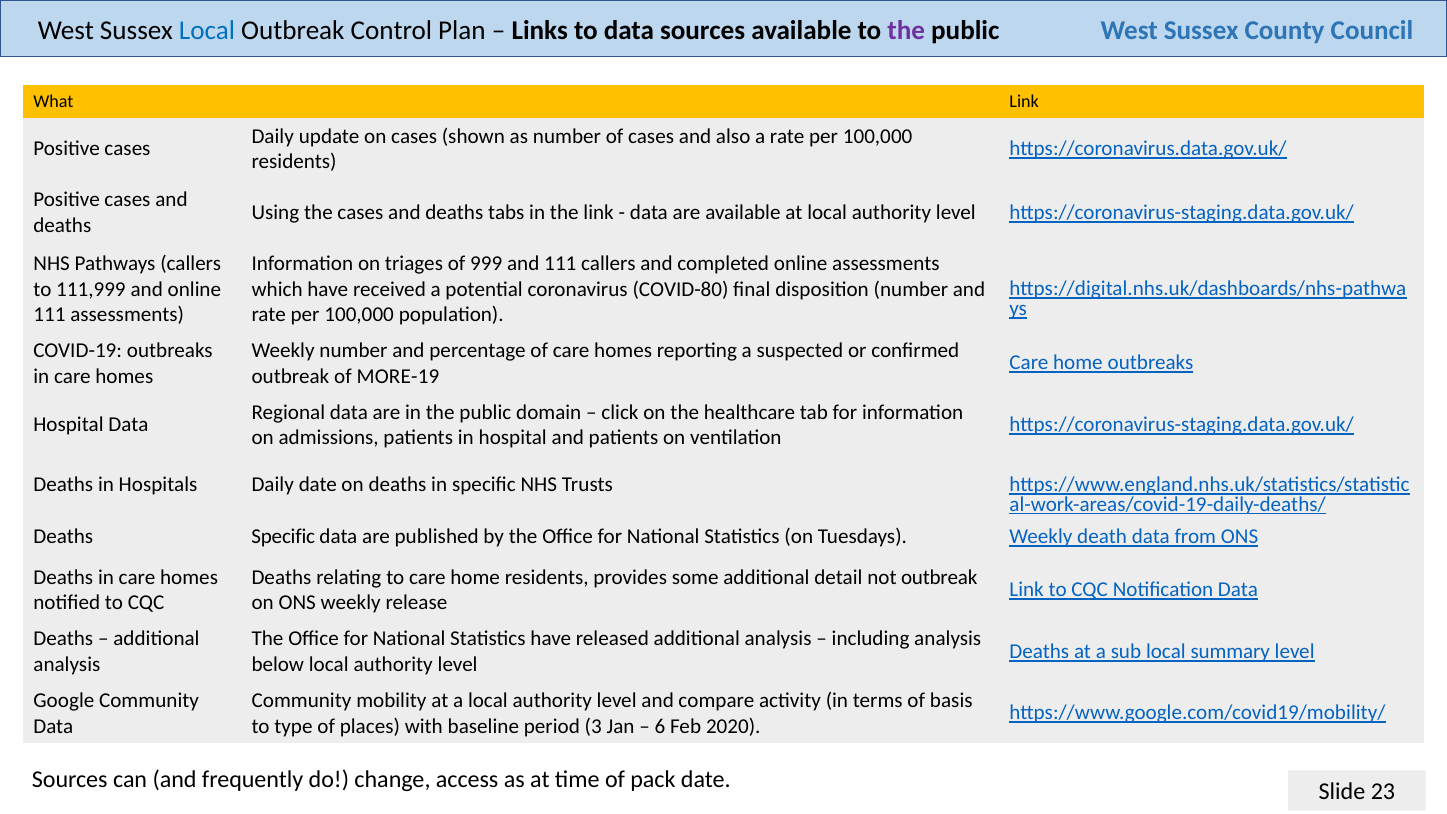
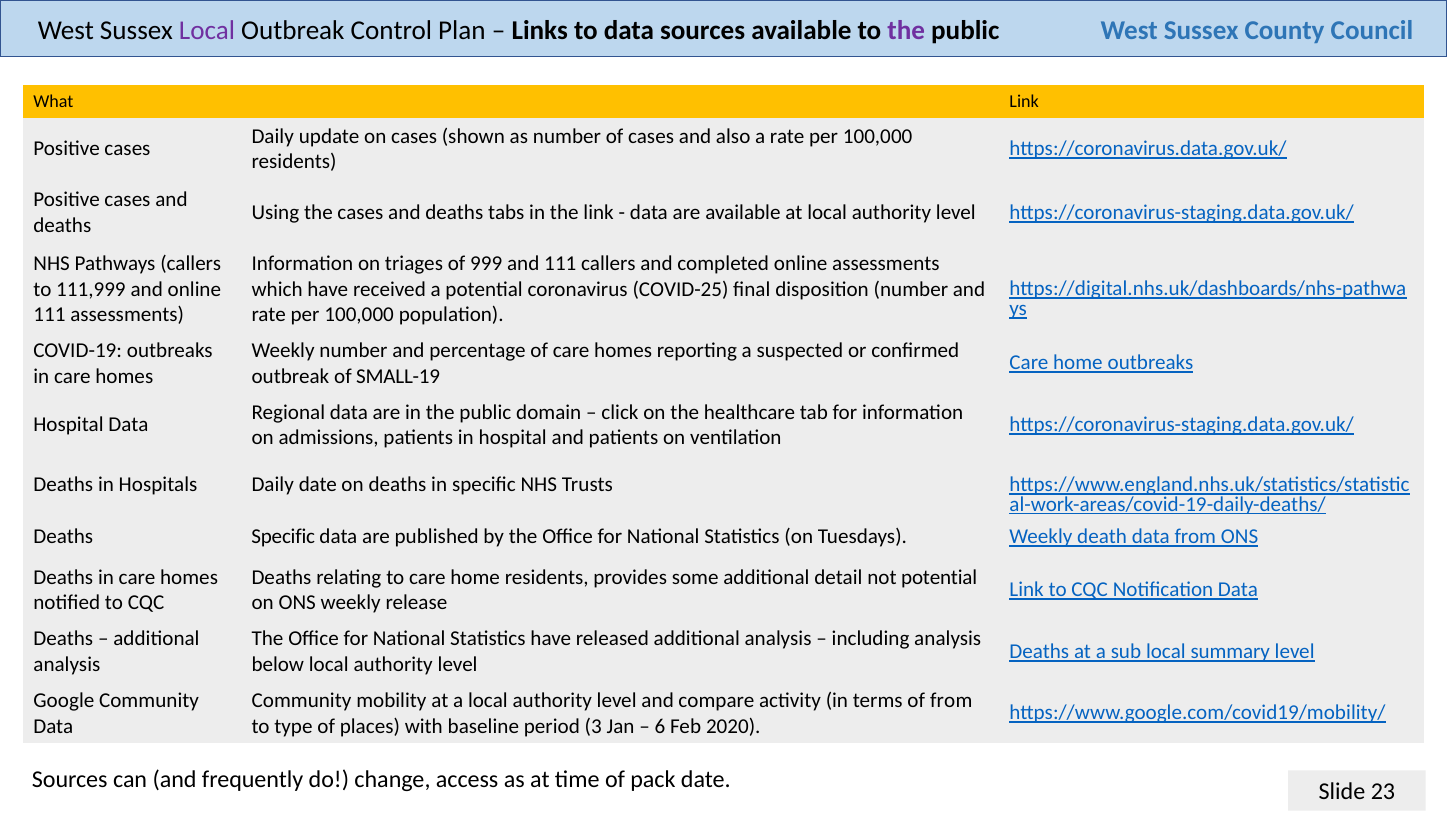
Local at (207, 31) colour: blue -> purple
COVID-80: COVID-80 -> COVID-25
MORE-19: MORE-19 -> SMALL-19
not outbreak: outbreak -> potential
of basis: basis -> from
